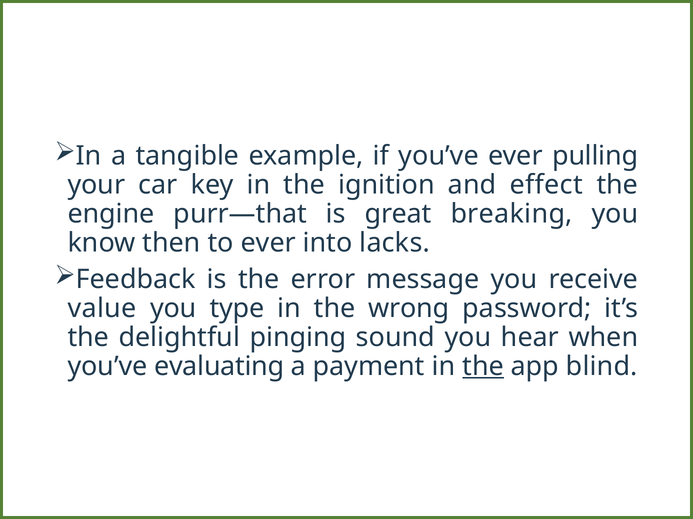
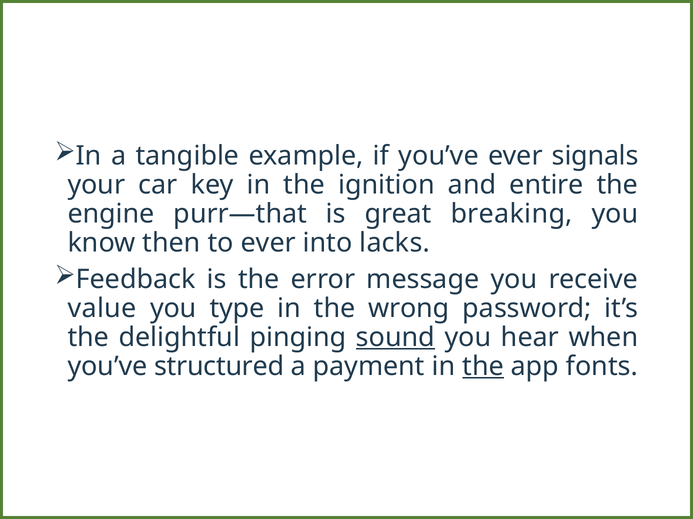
pulling: pulling -> signals
effect: effect -> entire
sound underline: none -> present
evaluating: evaluating -> structured
blind: blind -> fonts
